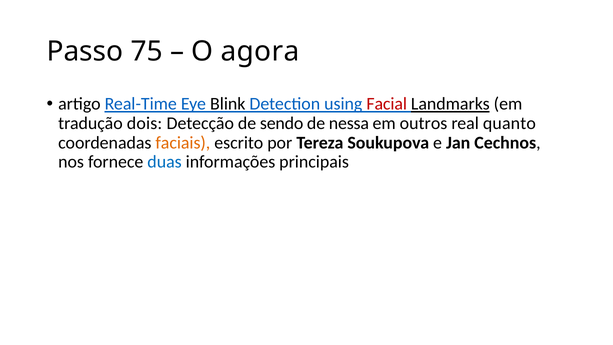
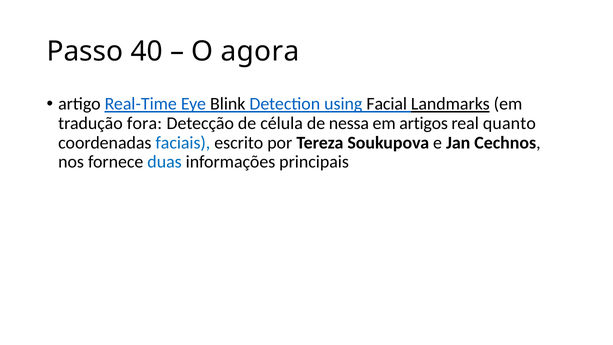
75: 75 -> 40
Facial colour: red -> black
dois: dois -> fora
sendo: sendo -> célula
outros: outros -> artigos
faciais colour: orange -> blue
